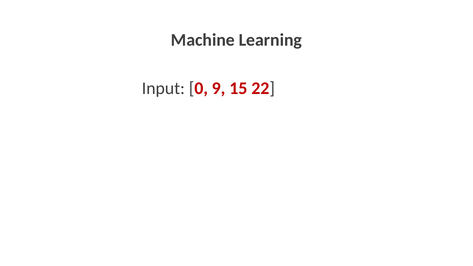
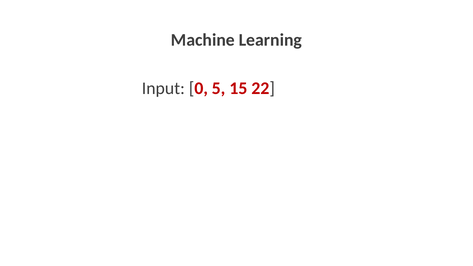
9: 9 -> 5
